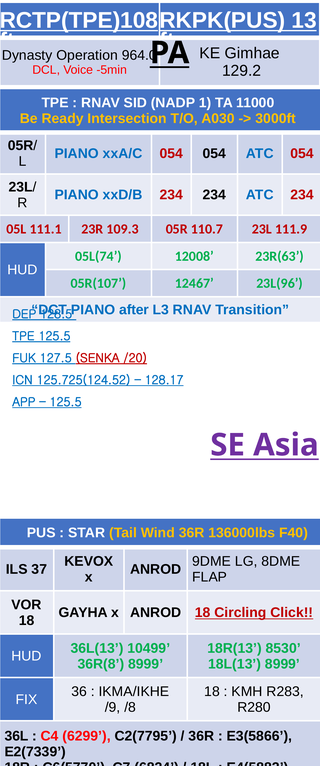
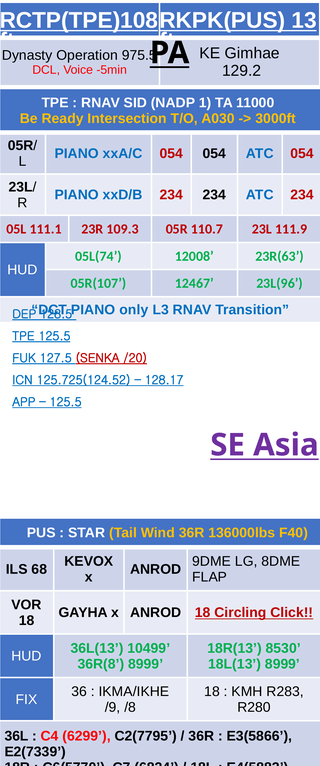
964.0: 964.0 -> 975.5
PIANO after: after -> only
37: 37 -> 68
